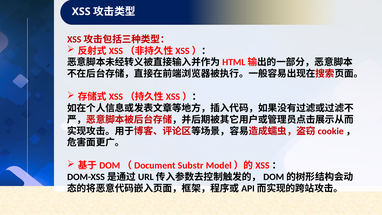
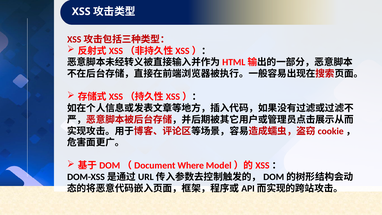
Substr: Substr -> Where
